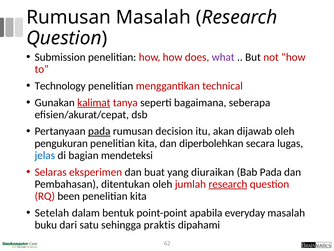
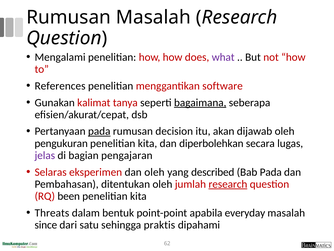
Submission: Submission -> Mengalami
Technology: Technology -> References
technical: technical -> software
kalimat underline: present -> none
bagaimana underline: none -> present
jelas colour: blue -> purple
mendeteksi: mendeteksi -> pengajaran
dan buat: buat -> oleh
diuraikan: diuraikan -> described
Setelah: Setelah -> Threats
buku: buku -> since
